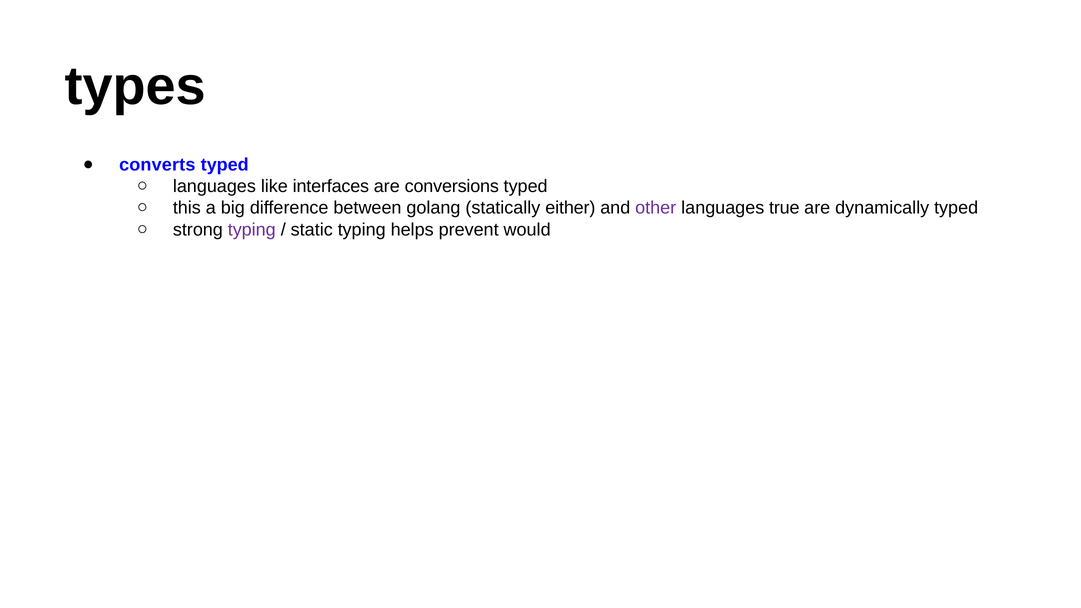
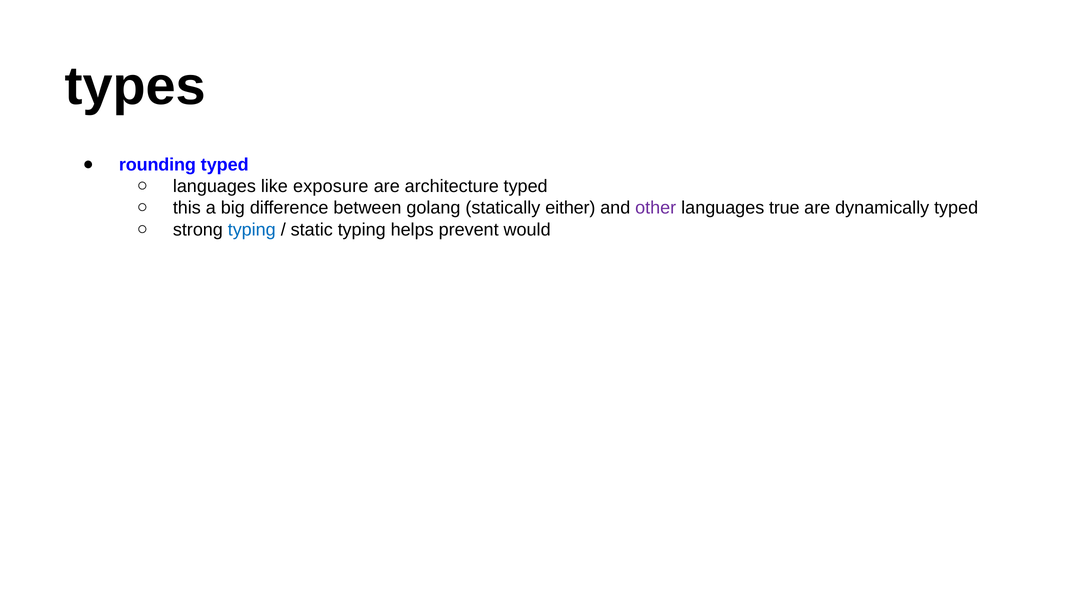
converts: converts -> rounding
interfaces: interfaces -> exposure
conversions: conversions -> architecture
typing at (252, 230) colour: purple -> blue
